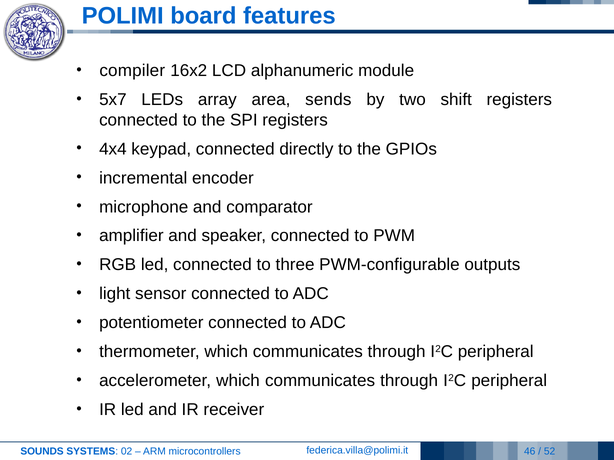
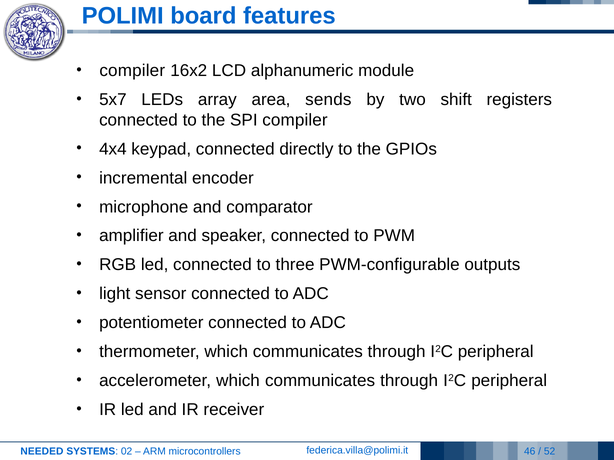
SPI registers: registers -> compiler
SOUNDS: SOUNDS -> NEEDED
